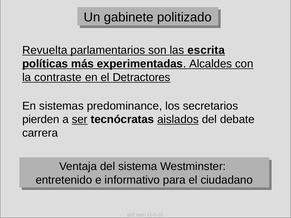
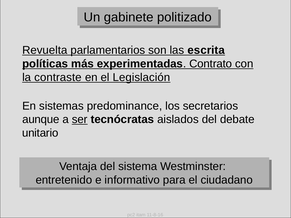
Alcaldes: Alcaldes -> Contrato
Detractores: Detractores -> Legislación
pierden: pierden -> aunque
aislados underline: present -> none
carrera: carrera -> unitario
